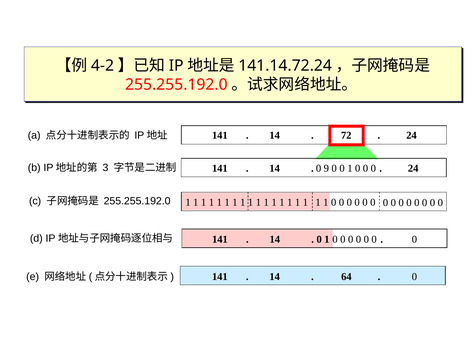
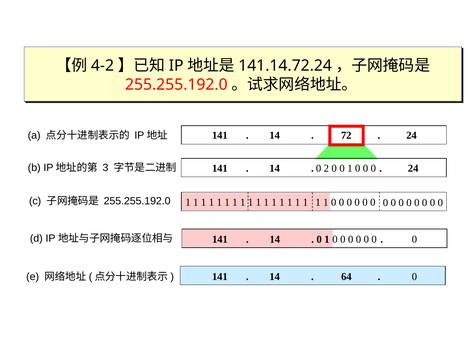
9: 9 -> 2
